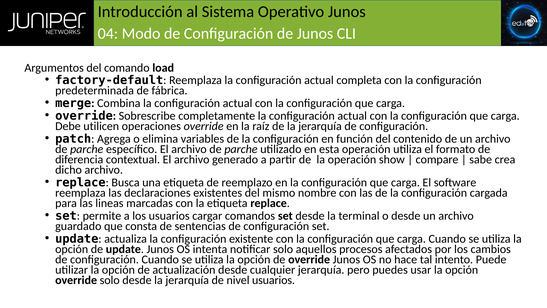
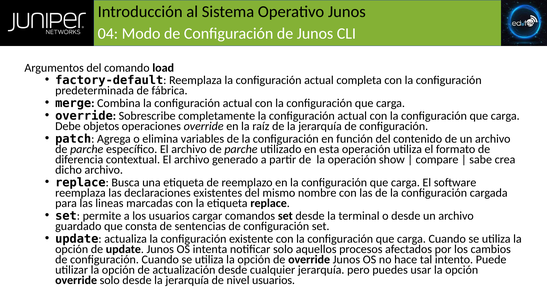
utilicen: utilicen -> objetos
